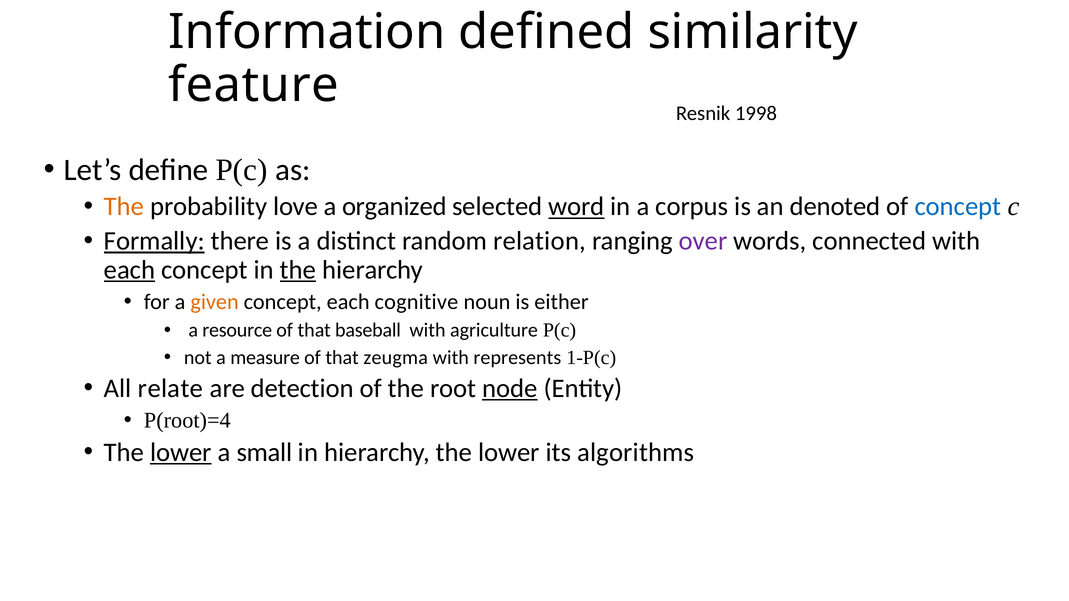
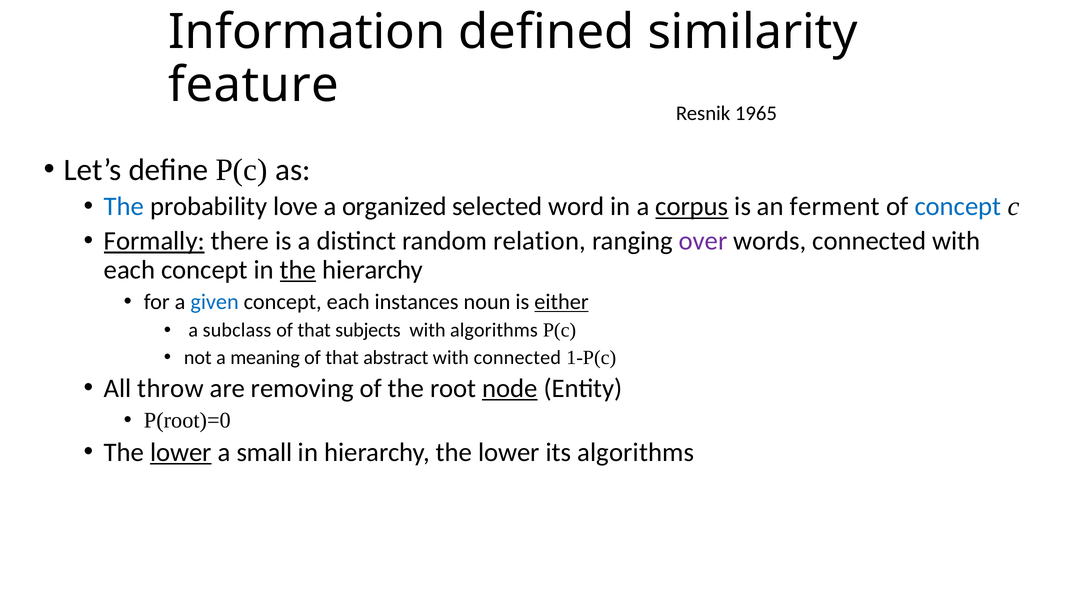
1998: 1998 -> 1965
The at (124, 207) colour: orange -> blue
word underline: present -> none
corpus underline: none -> present
denoted: denoted -> ferment
each at (129, 270) underline: present -> none
given colour: orange -> blue
cognitive: cognitive -> instances
either underline: none -> present
resource: resource -> subclass
baseball: baseball -> subjects
with agriculture: agriculture -> algorithms
measure: measure -> meaning
zeugma: zeugma -> abstract
with represents: represents -> connected
relate: relate -> throw
detection: detection -> removing
P(root)=4: P(root)=4 -> P(root)=0
